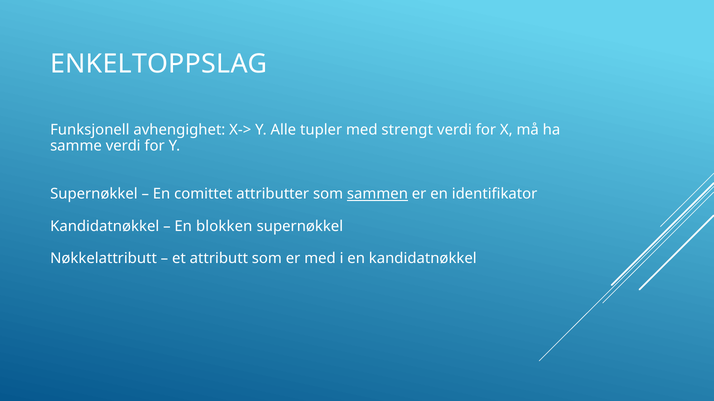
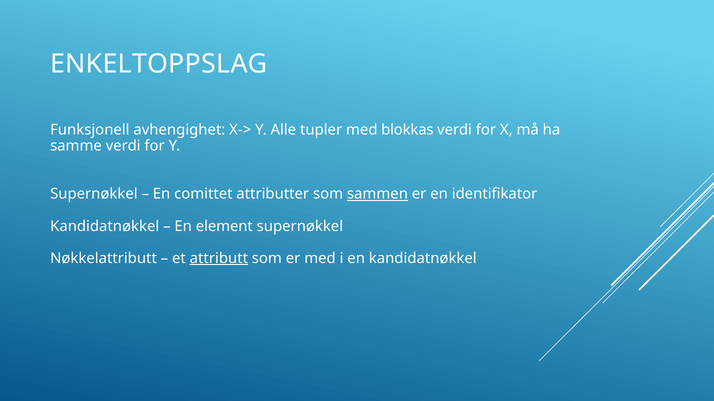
strengt: strengt -> blokkas
blokken: blokken -> element
attributt underline: none -> present
